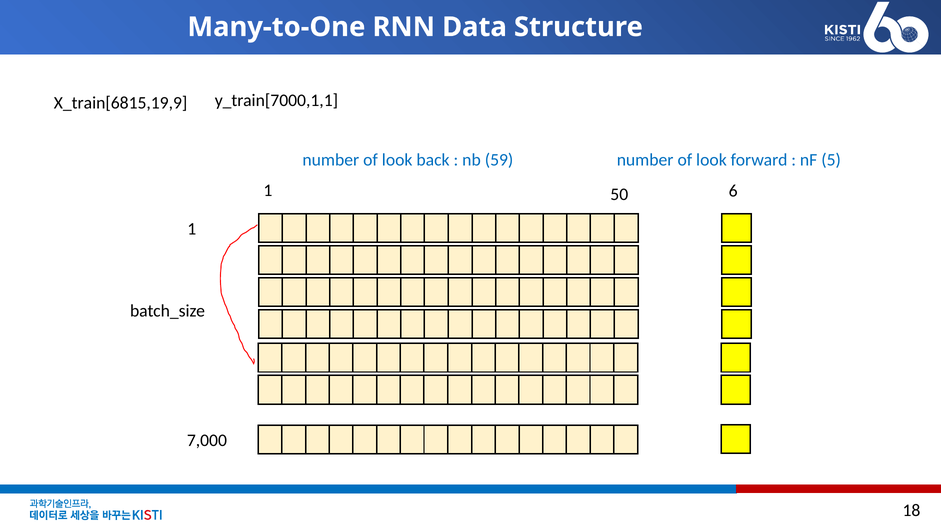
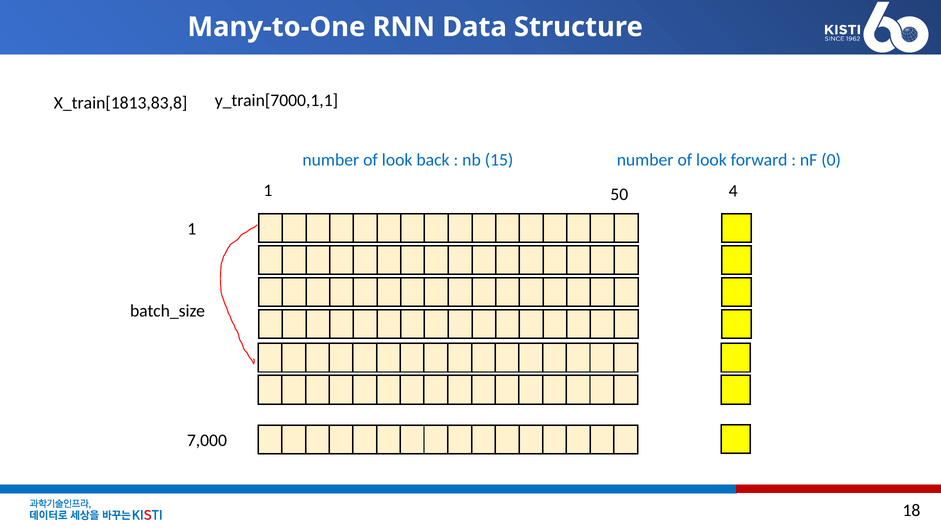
X_train[6815,19,9: X_train[6815,19,9 -> X_train[1813,83,8
59: 59 -> 15
5: 5 -> 0
6: 6 -> 4
